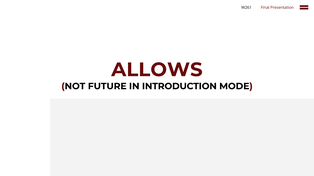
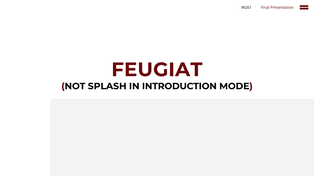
ALLOWS: ALLOWS -> FEUGIAT
FUTURE: FUTURE -> SPLASH
